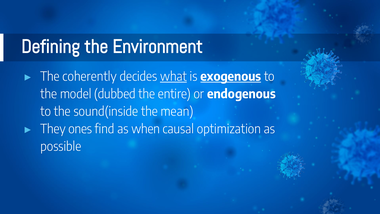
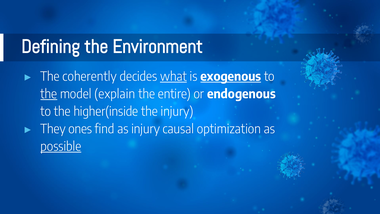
the at (49, 94) underline: none -> present
dubbed: dubbed -> explain
sound(inside: sound(inside -> higher(inside
the mean: mean -> injury
as when: when -> injury
possible underline: none -> present
